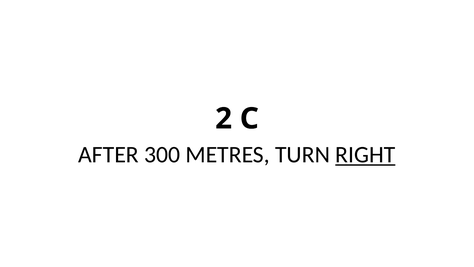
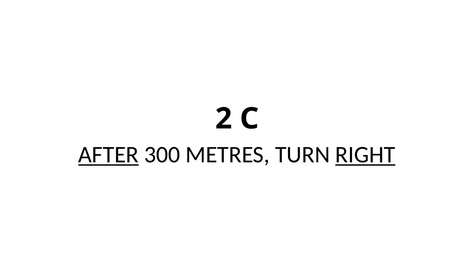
AFTER underline: none -> present
